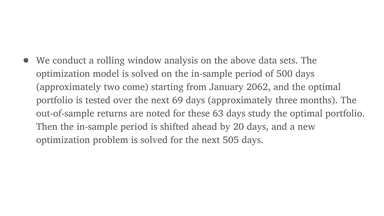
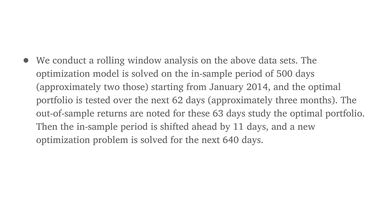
come: come -> those
2062: 2062 -> 2014
69: 69 -> 62
20: 20 -> 11
505: 505 -> 640
